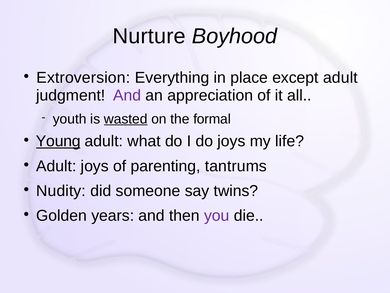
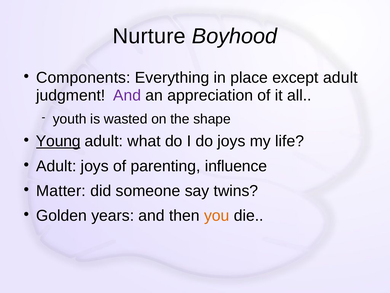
Extroversion: Extroversion -> Components
wasted underline: present -> none
formal: formal -> shape
tantrums: tantrums -> influence
Nudity: Nudity -> Matter
you colour: purple -> orange
